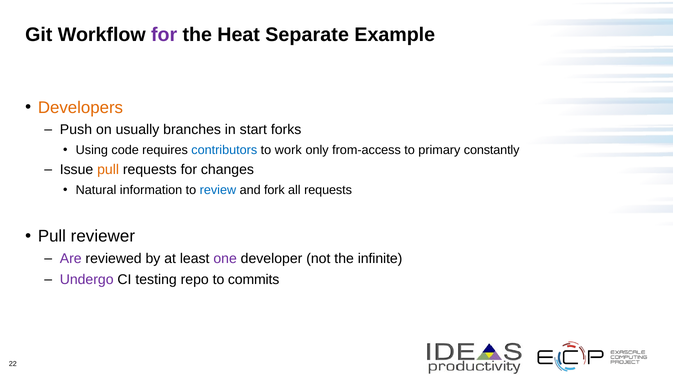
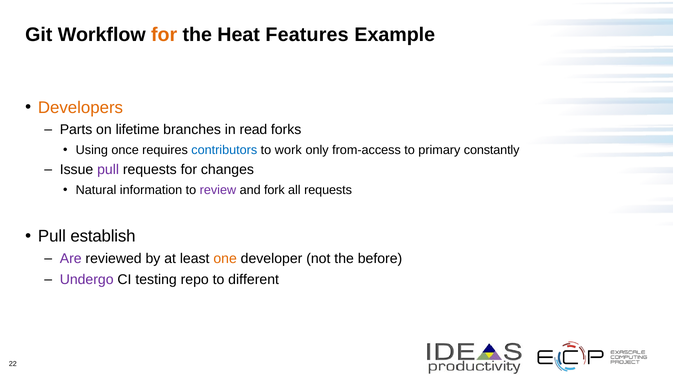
for at (164, 35) colour: purple -> orange
Separate: Separate -> Features
Push: Push -> Parts
usually: usually -> lifetime
start: start -> read
code: code -> once
pull at (108, 170) colour: orange -> purple
review colour: blue -> purple
reviewer: reviewer -> establish
one colour: purple -> orange
infinite: infinite -> before
commits: commits -> different
